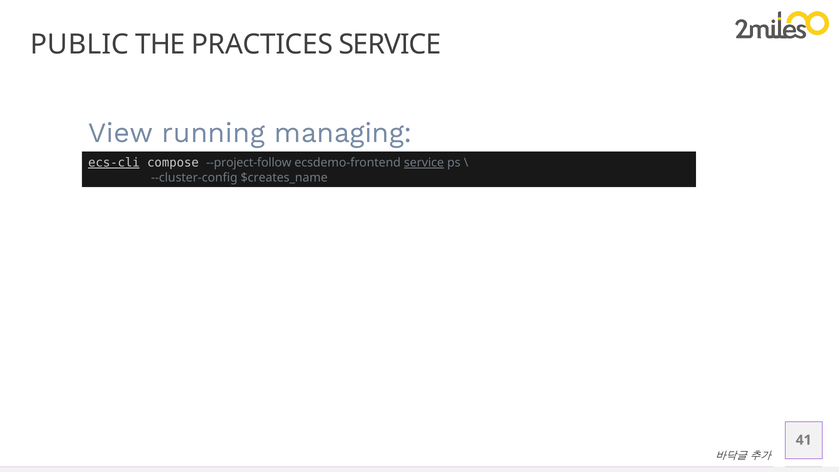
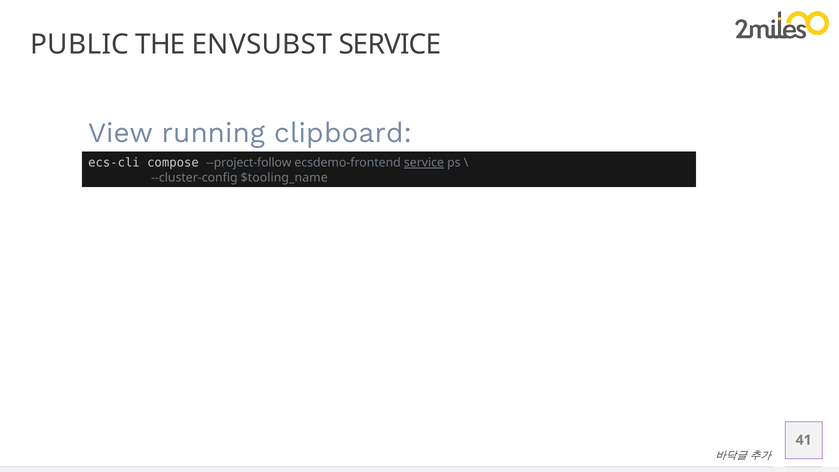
PRACTICES: PRACTICES -> ENVSUBST
managing: managing -> clipboard
ecs-cli underline: present -> none
$creates_name: $creates_name -> $tooling_name
